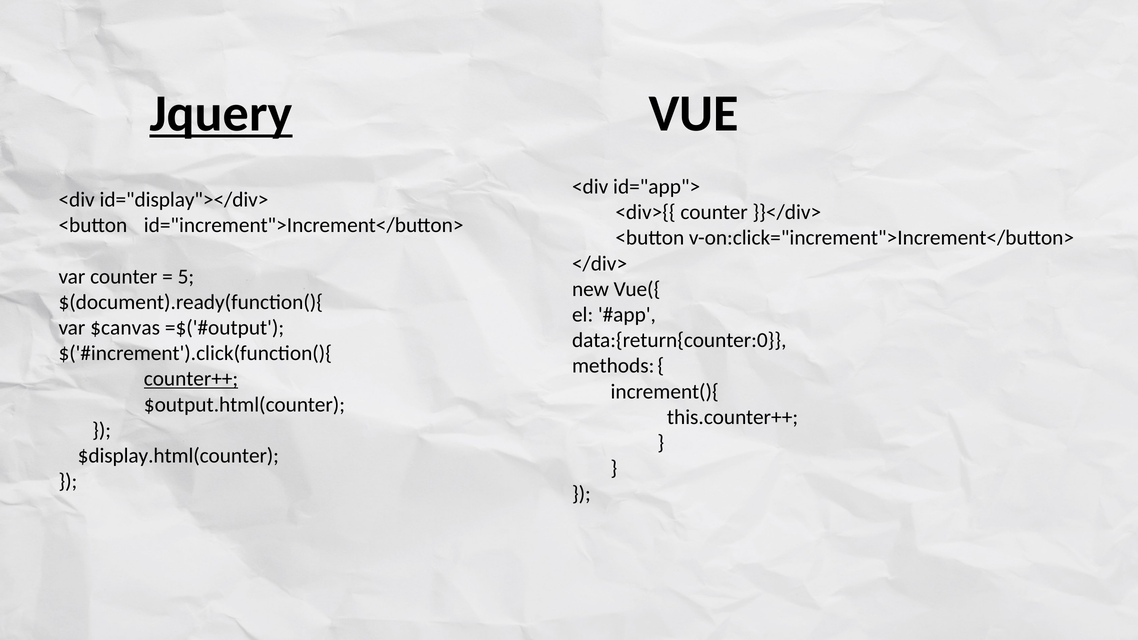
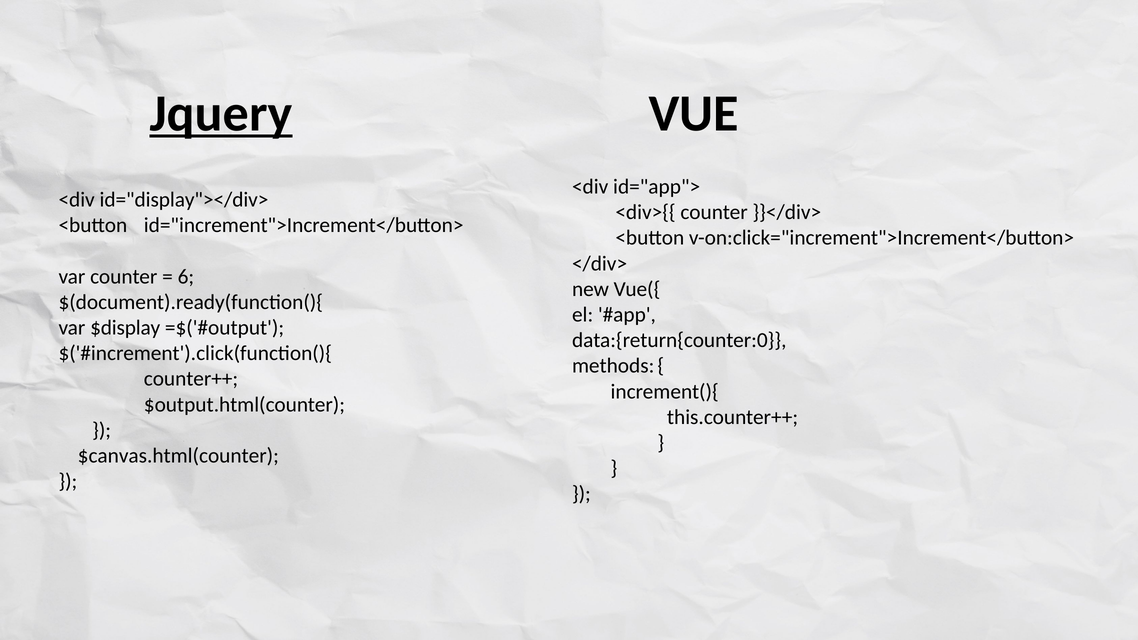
5: 5 -> 6
$canvas: $canvas -> $display
counter++ underline: present -> none
$display.html(counter: $display.html(counter -> $canvas.html(counter
